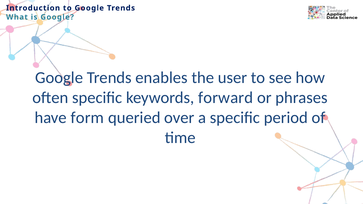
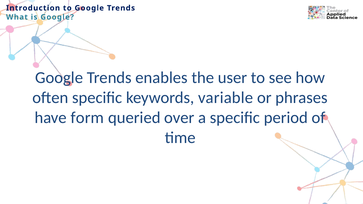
forward: forward -> variable
